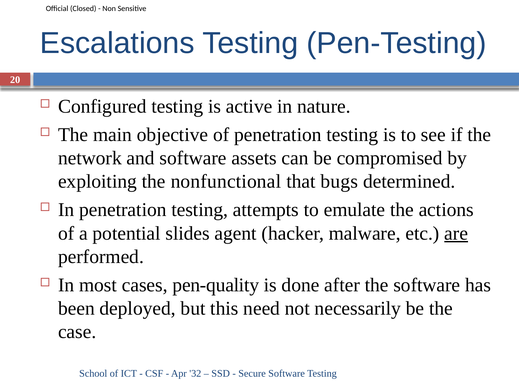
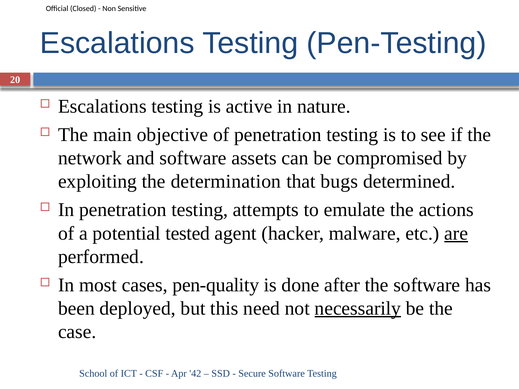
Configured at (102, 106): Configured -> Escalations
nonfunctional: nonfunctional -> determination
slides: slides -> tested
necessarily underline: none -> present
32: 32 -> 42
